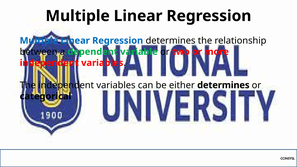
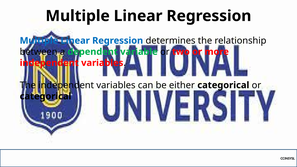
either determines: determines -> categorical
